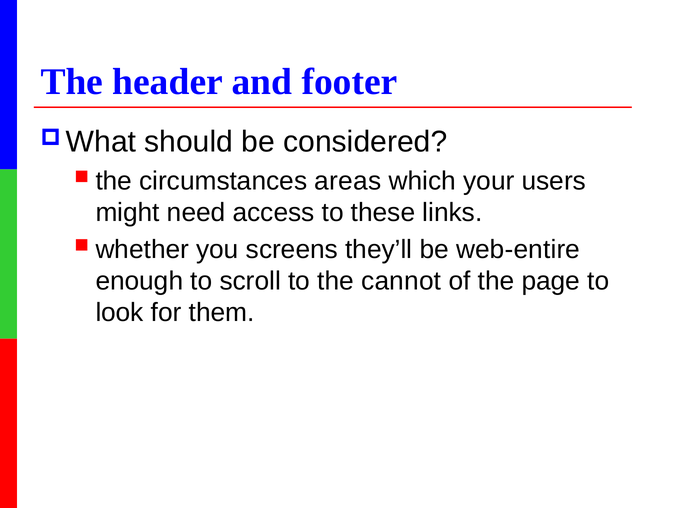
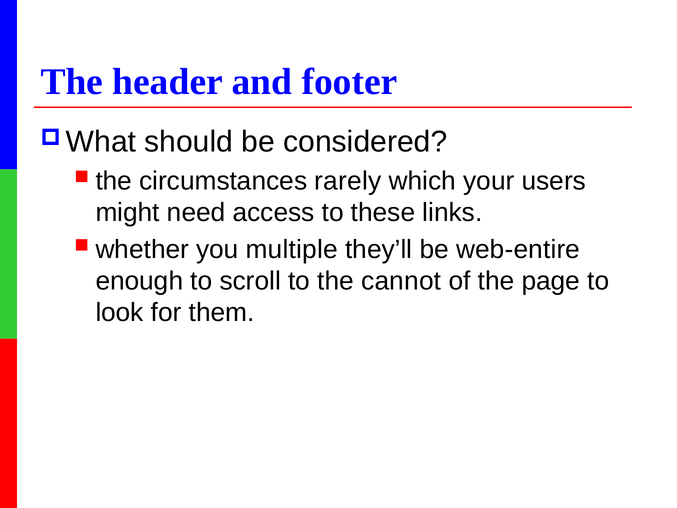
areas: areas -> rarely
screens: screens -> multiple
